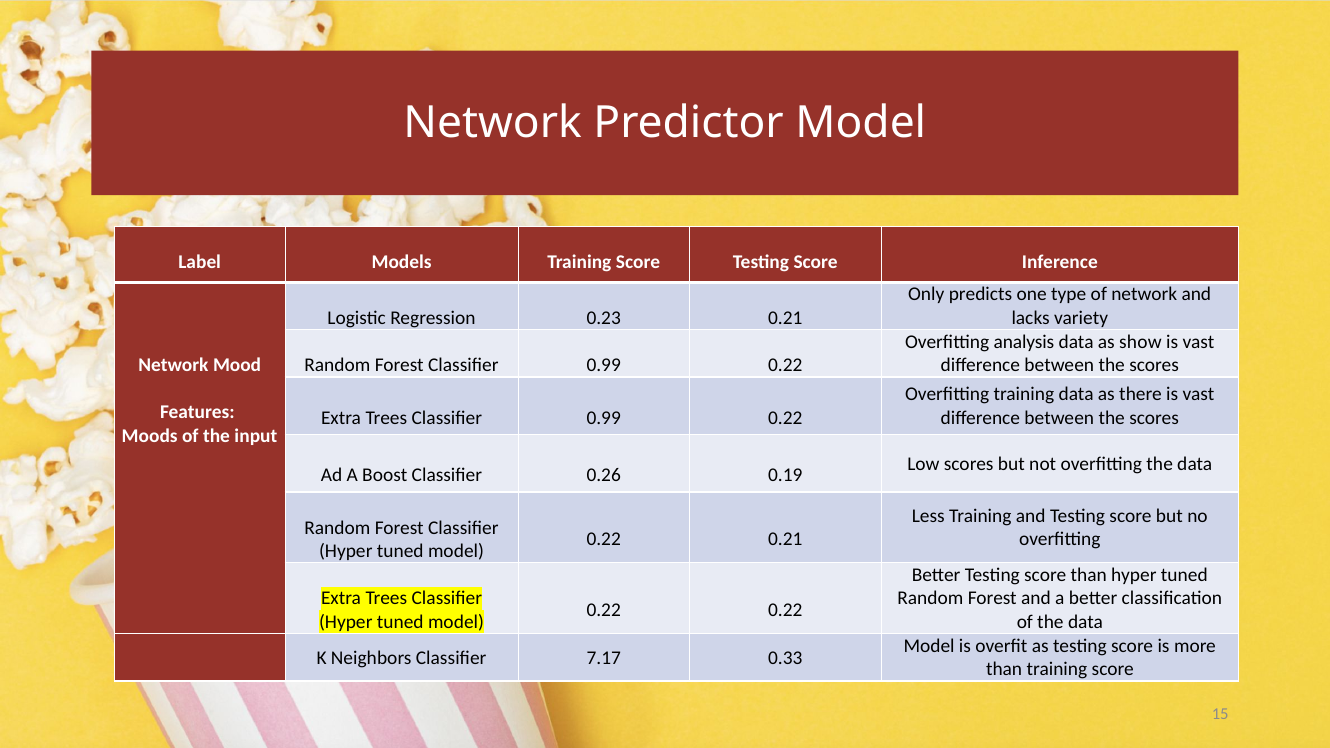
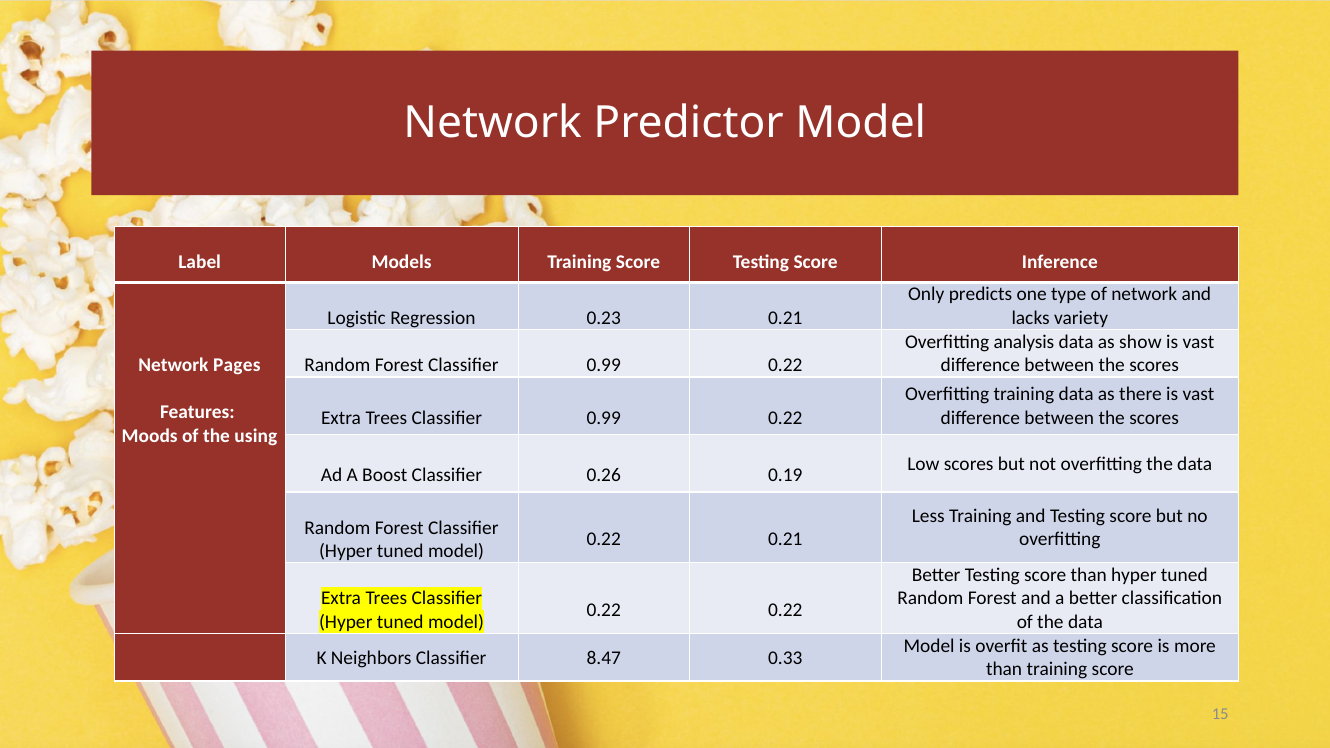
Mood: Mood -> Pages
input: input -> using
7.17: 7.17 -> 8.47
